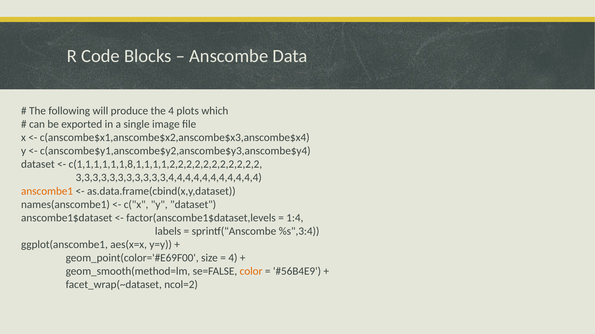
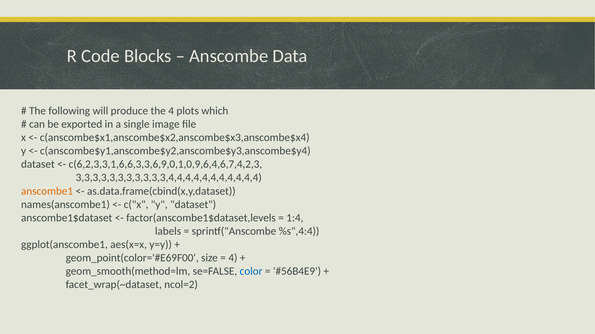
c(1,1,1,1,1,1,8,1,1,1,1,2,2,2,2,2,2,2,2,2,2,2: c(1,1,1,1,1,1,8,1,1,1,1,2,2,2,2,2,2,2,2,2,2,2 -> c(6,2,3,3,1,6,6,3,3,6,9,0,1,0,9,6,4,6,7,4,2,3
%s",3:4: %s",3:4 -> %s",4:4
color colour: orange -> blue
